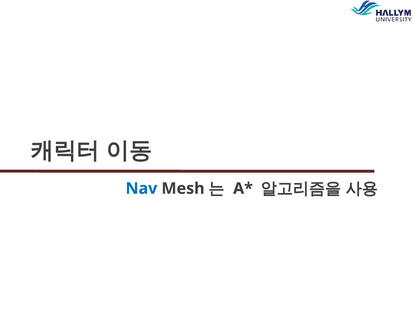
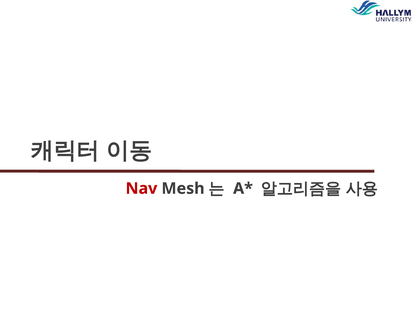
Nav colour: blue -> red
